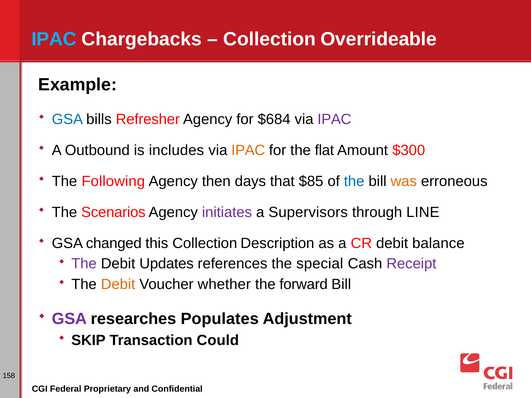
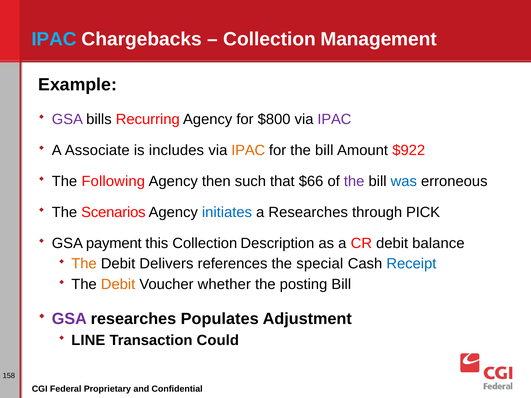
Overrideable: Overrideable -> Management
GSA at (67, 119) colour: blue -> purple
Refresher: Refresher -> Recurring
$684: $684 -> $800
Outbound: Outbound -> Associate
for the flat: flat -> bill
$300: $300 -> $922
days: days -> such
$85: $85 -> $66
the at (354, 181) colour: blue -> purple
was colour: orange -> blue
initiates colour: purple -> blue
a Supervisors: Supervisors -> Researches
LINE: LINE -> PICK
changed: changed -> payment
The at (84, 264) colour: purple -> orange
Updates: Updates -> Delivers
Receipt colour: purple -> blue
forward: forward -> posting
SKIP: SKIP -> LINE
